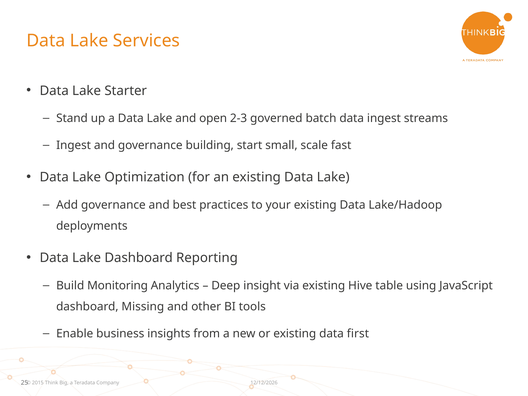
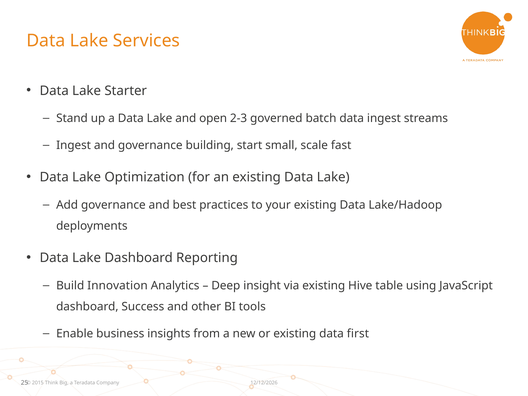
Monitoring: Monitoring -> Innovation
Missing: Missing -> Success
